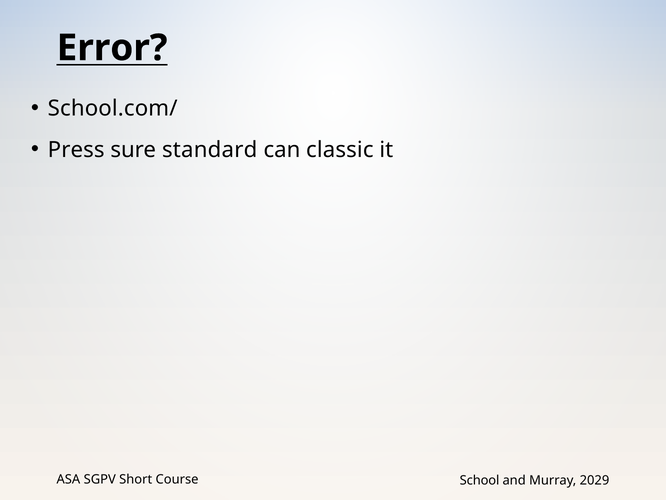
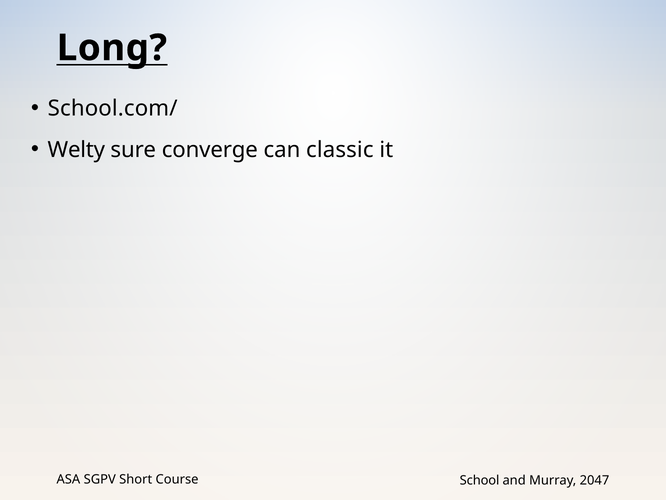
Error: Error -> Long
Press: Press -> Welty
standard: standard -> converge
2029: 2029 -> 2047
